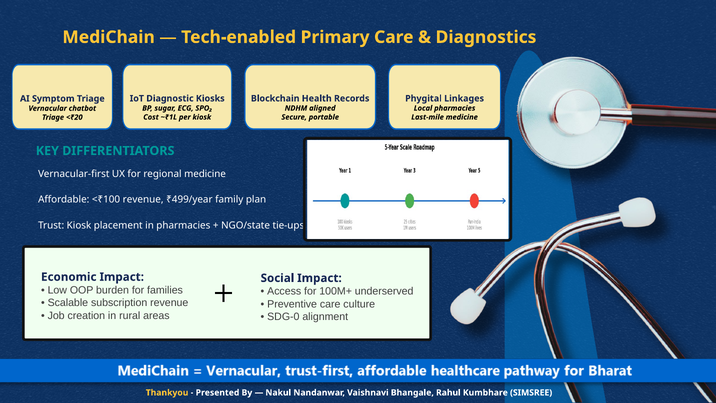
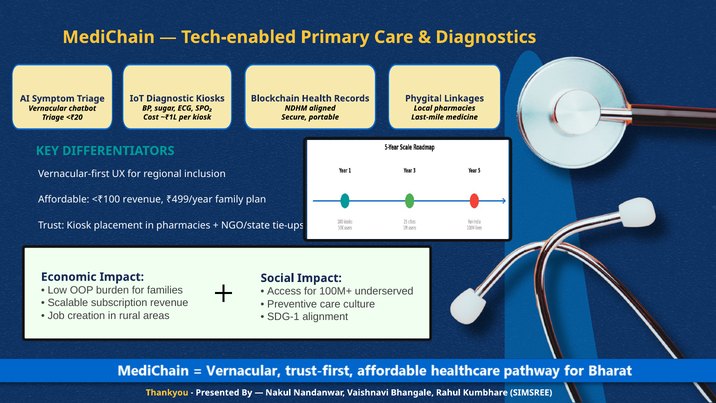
regional medicine: medicine -> inclusion
SDG-0: SDG-0 -> SDG-1
